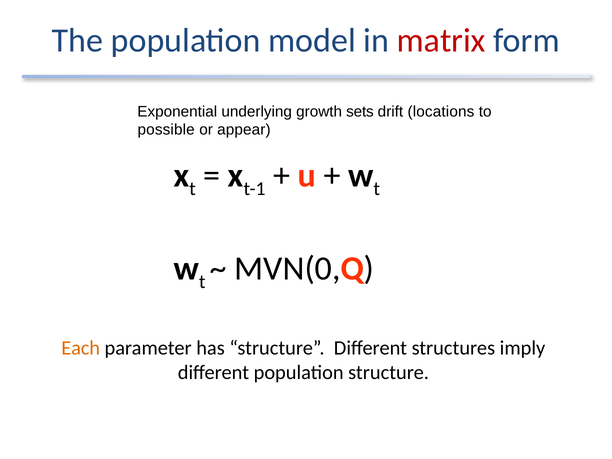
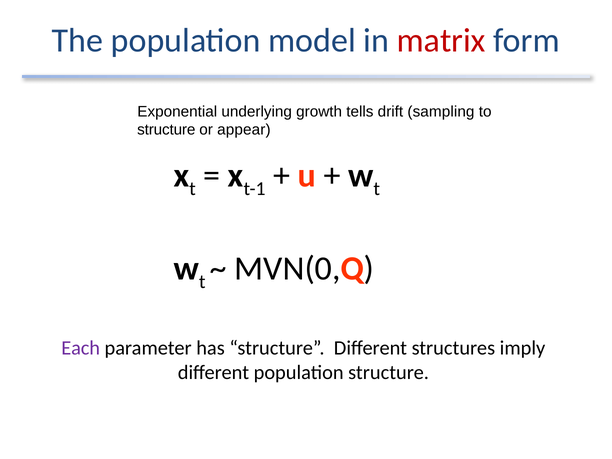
sets: sets -> tells
locations: locations -> sampling
possible at (166, 130): possible -> structure
Each colour: orange -> purple
